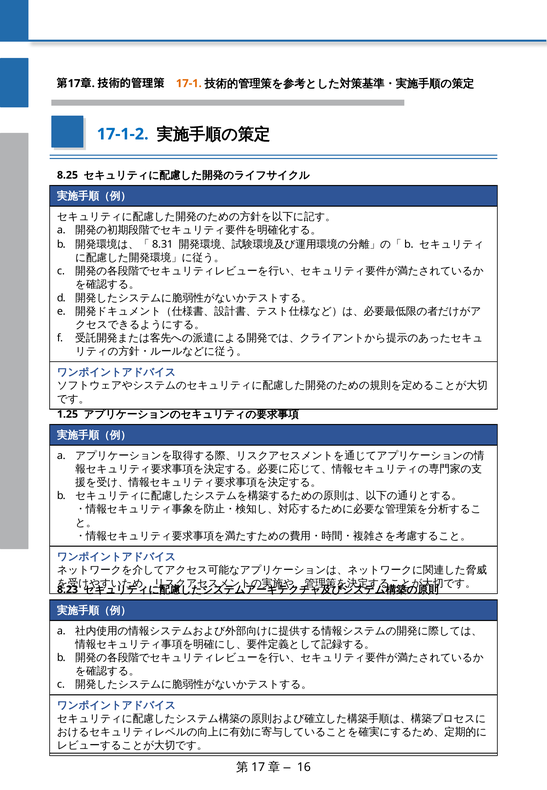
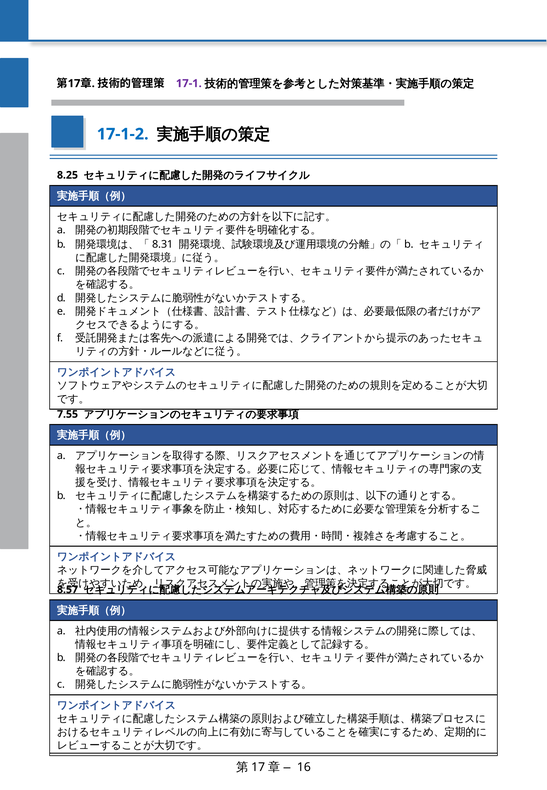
17-1 colour: orange -> purple
1.25: 1.25 -> 7.55
8.23: 8.23 -> 8.57
